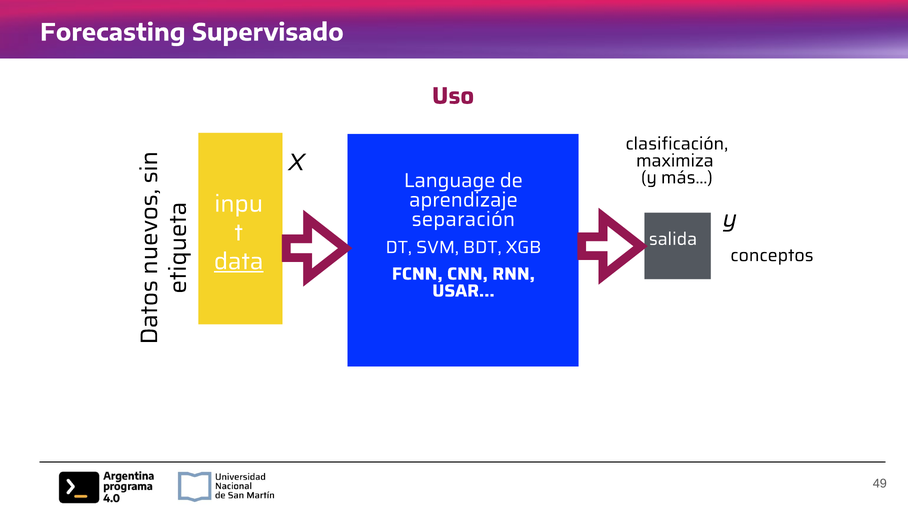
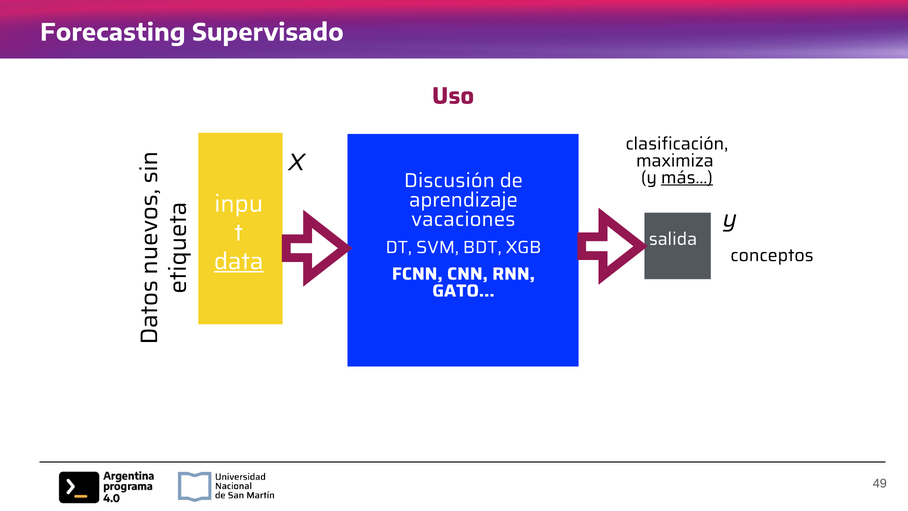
más… underline: none -> present
Language: Language -> Discusión
separación: separación -> vacaciones
USAR…: USAR… -> GATO…
